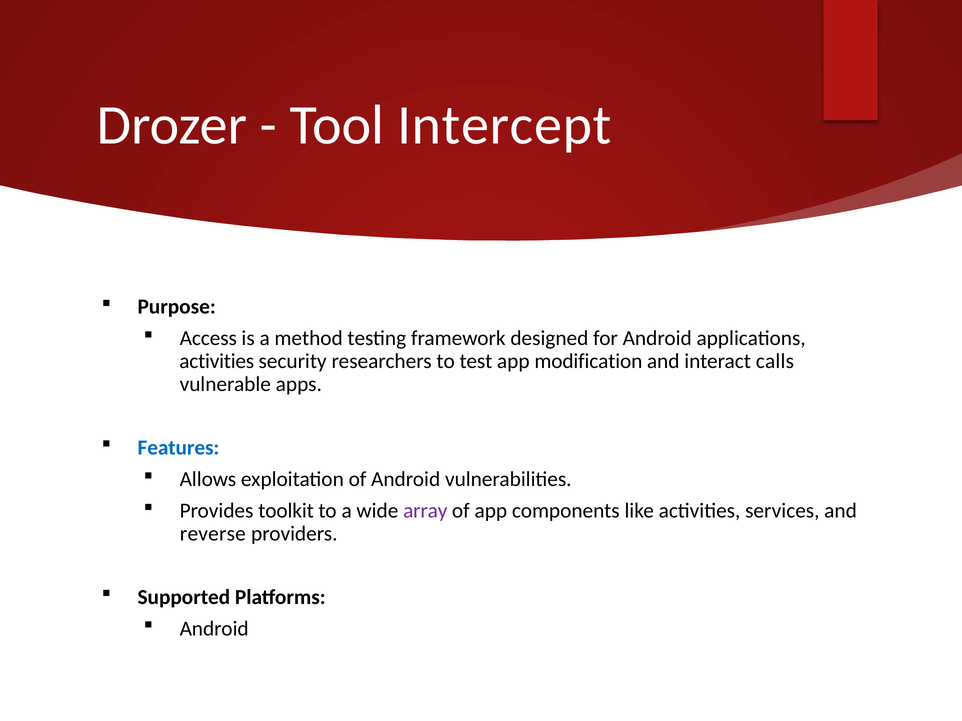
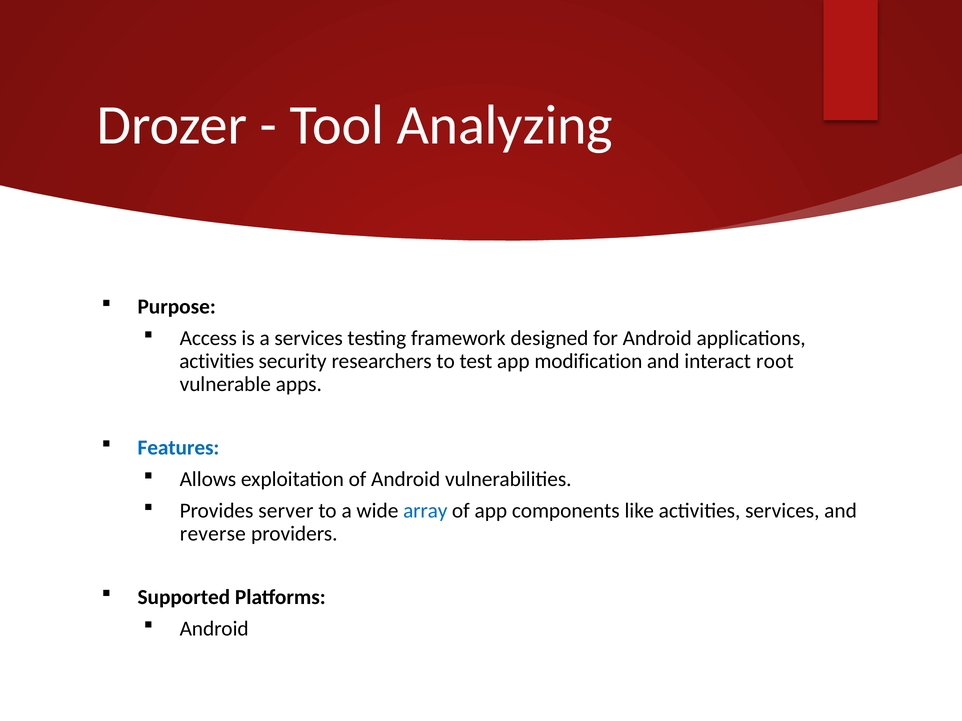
Intercept: Intercept -> Analyzing
a method: method -> services
calls: calls -> root
toolkit: toolkit -> server
array colour: purple -> blue
